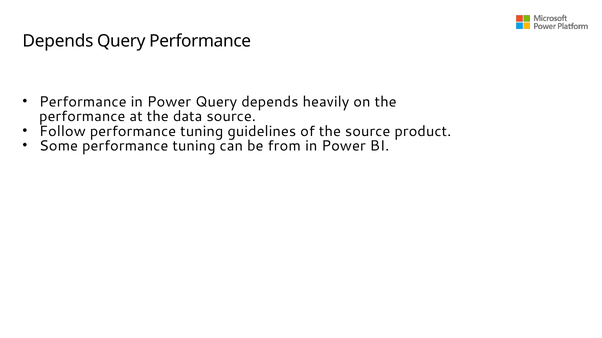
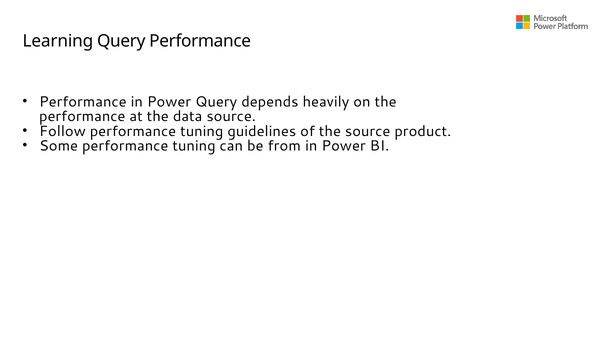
Depends at (58, 41): Depends -> Learning
